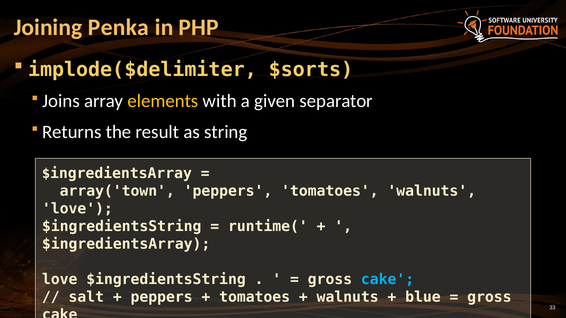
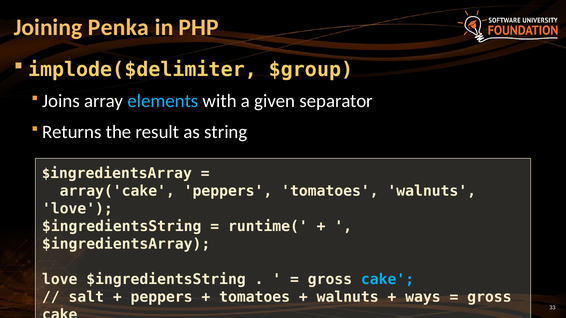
$sorts: $sorts -> $group
elements colour: yellow -> light blue
array('town: array('town -> array('cake
blue: blue -> ways
